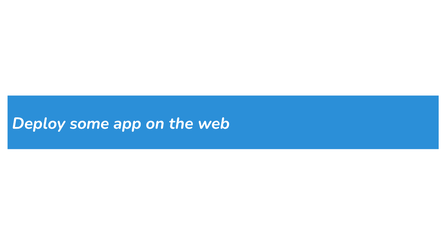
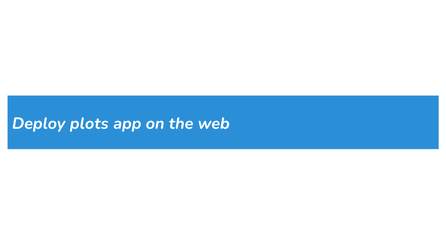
some: some -> plots
